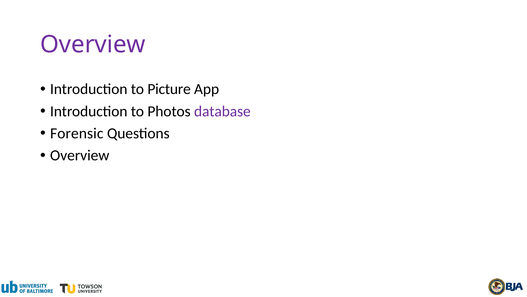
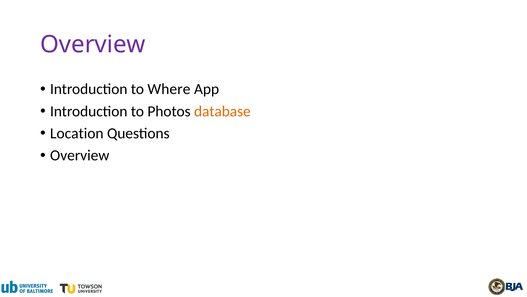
Picture: Picture -> Where
database colour: purple -> orange
Forensic: Forensic -> Location
